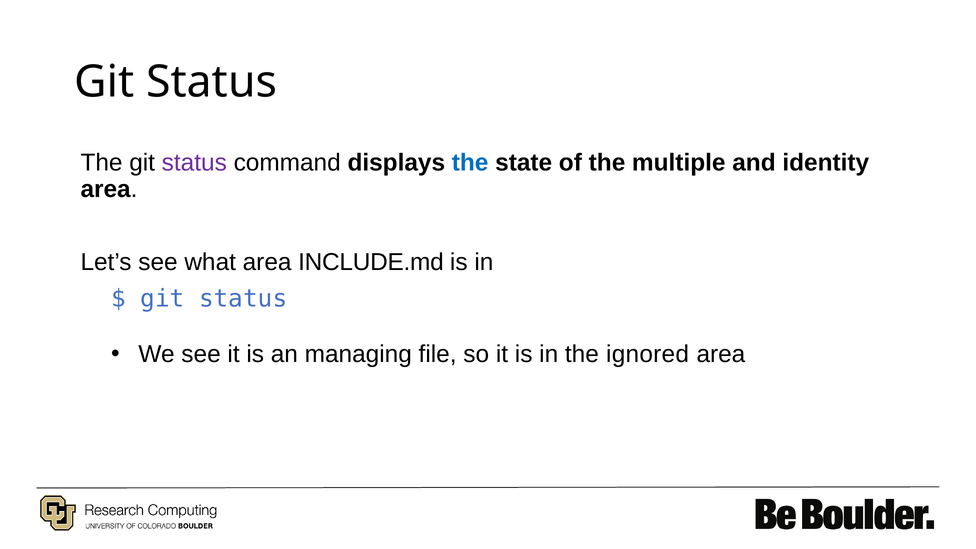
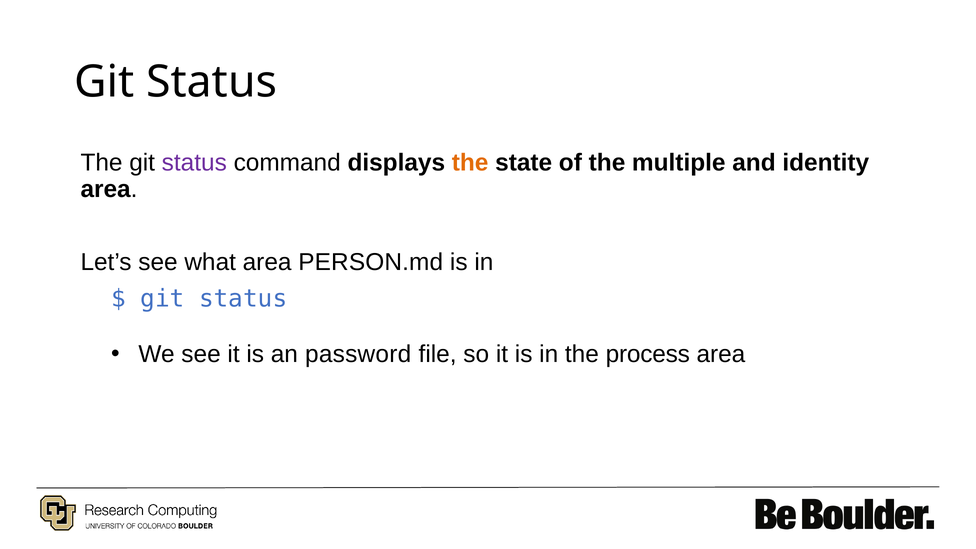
the at (470, 163) colour: blue -> orange
INCLUDE.md: INCLUDE.md -> PERSON.md
managing: managing -> password
ignored: ignored -> process
